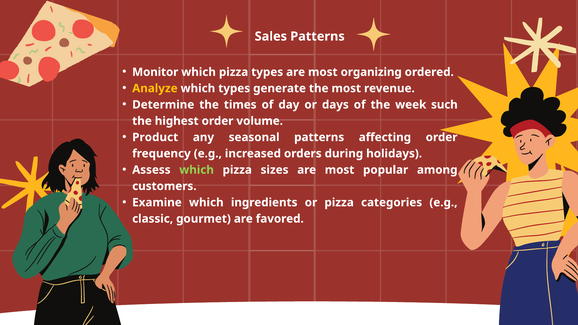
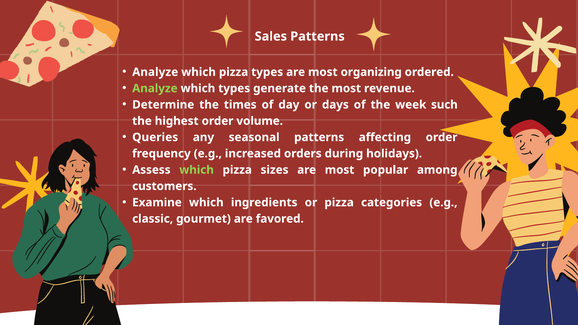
Monitor at (155, 72): Monitor -> Analyze
Analyze at (155, 88) colour: yellow -> light green
Product: Product -> Queries
